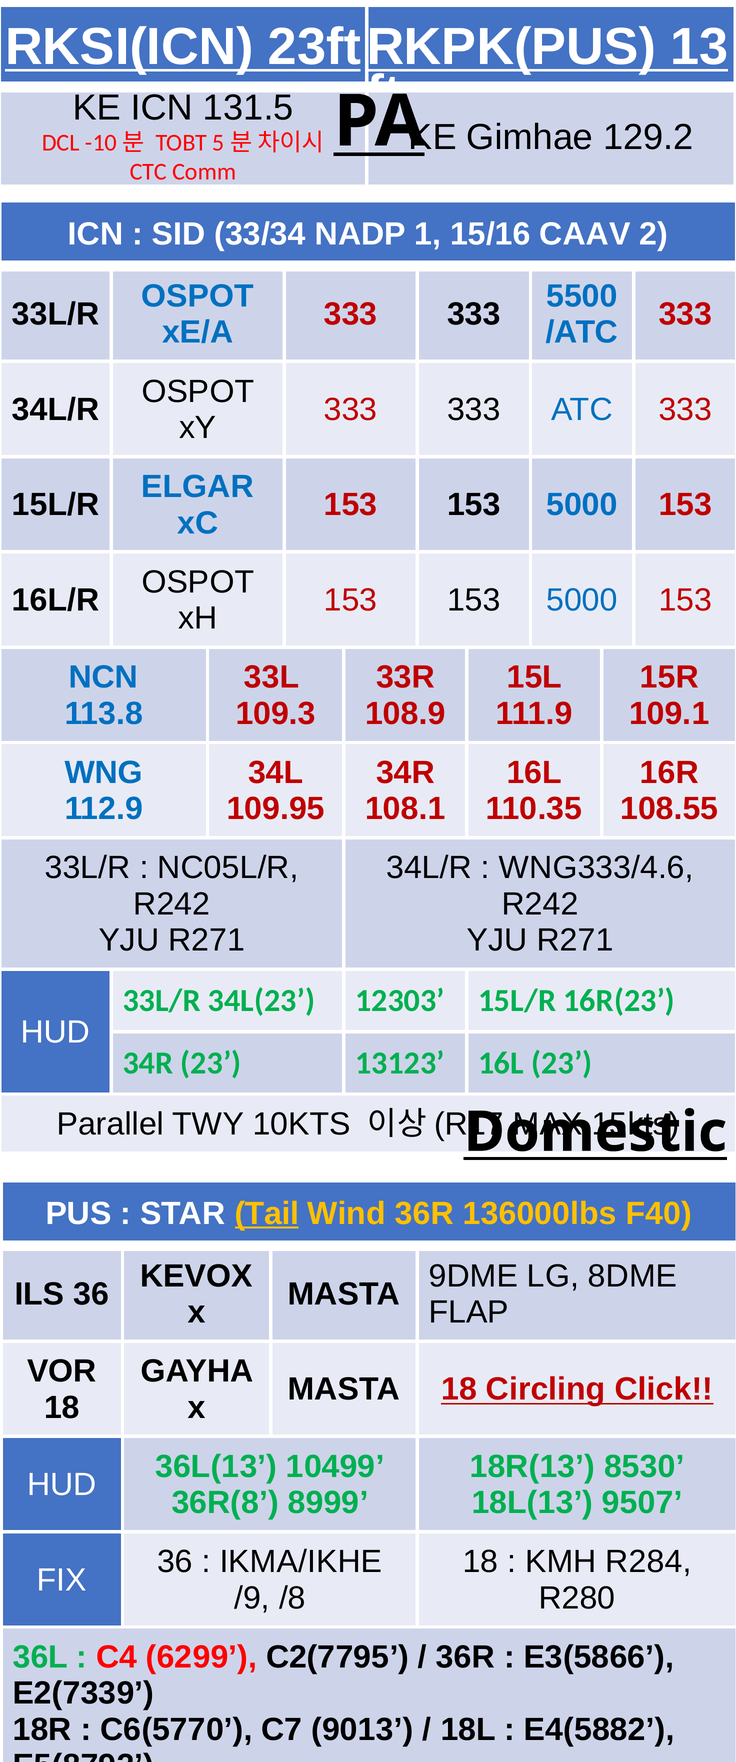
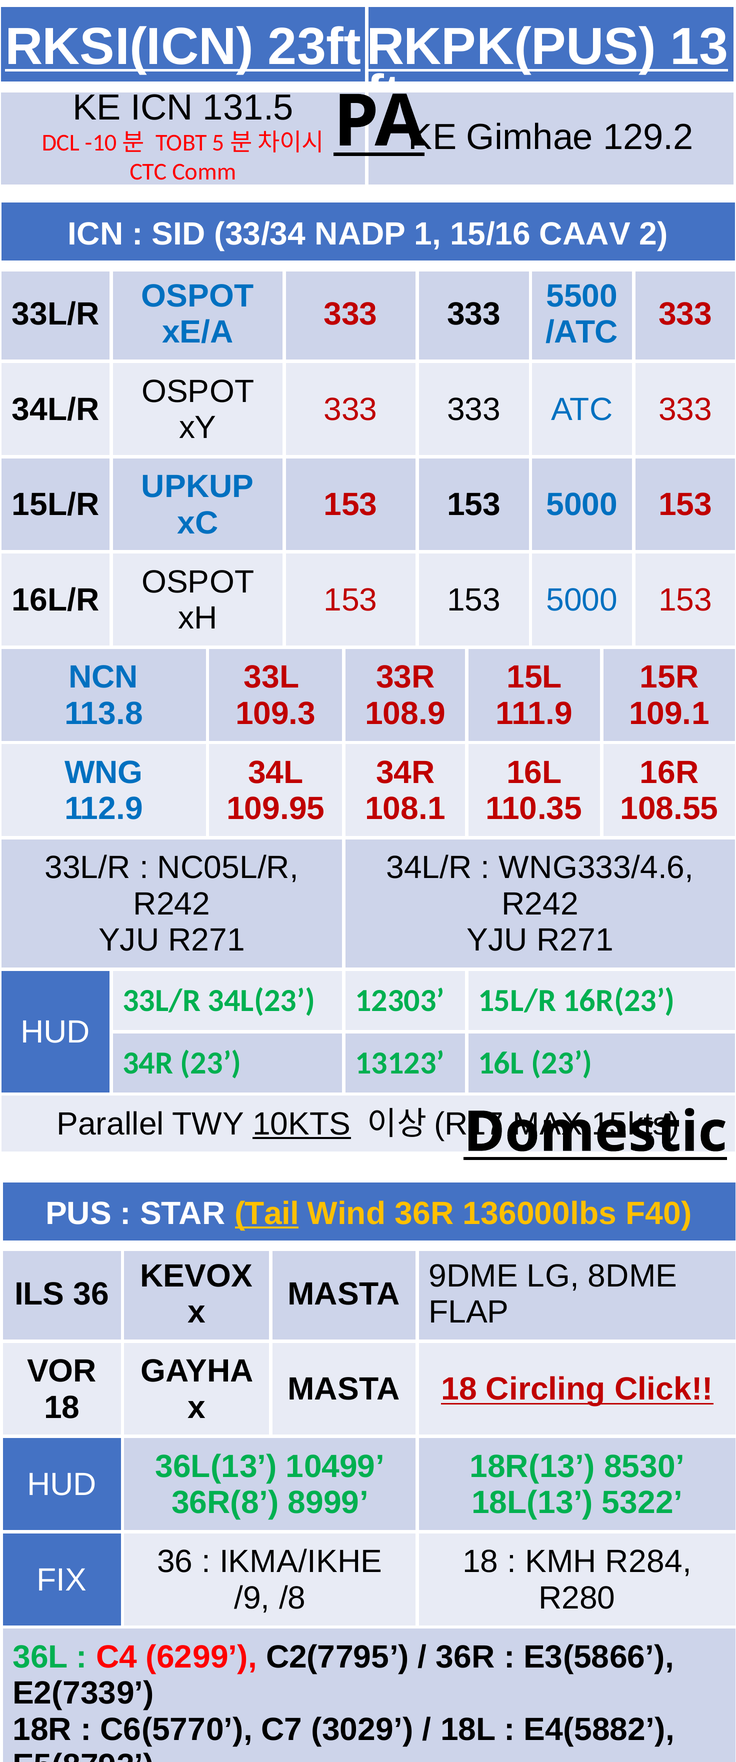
ELGAR: ELGAR -> UPKUP
10KTS underline: none -> present
9507: 9507 -> 5322
9013: 9013 -> 3029
